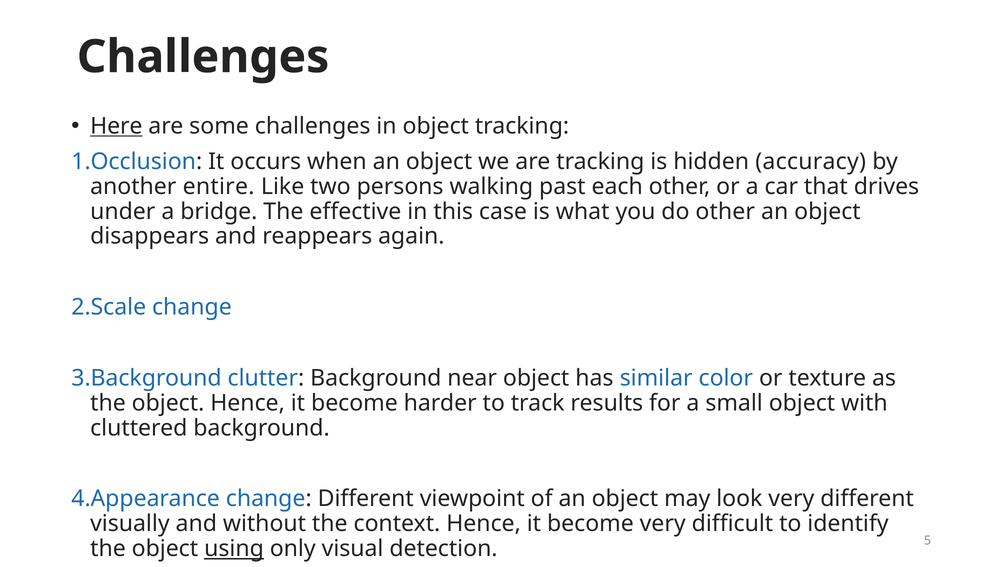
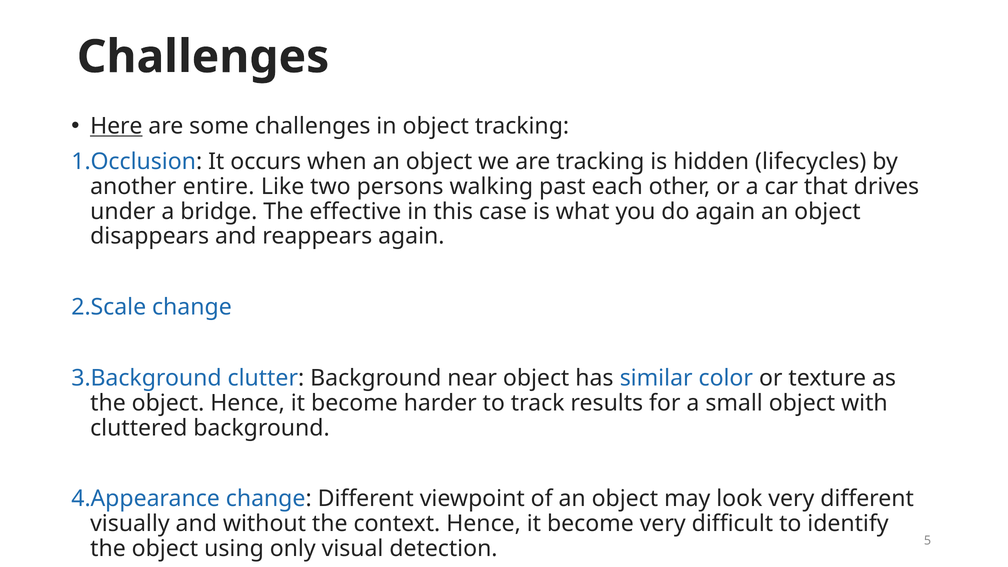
accuracy: accuracy -> lifecycles
do other: other -> again
using underline: present -> none
